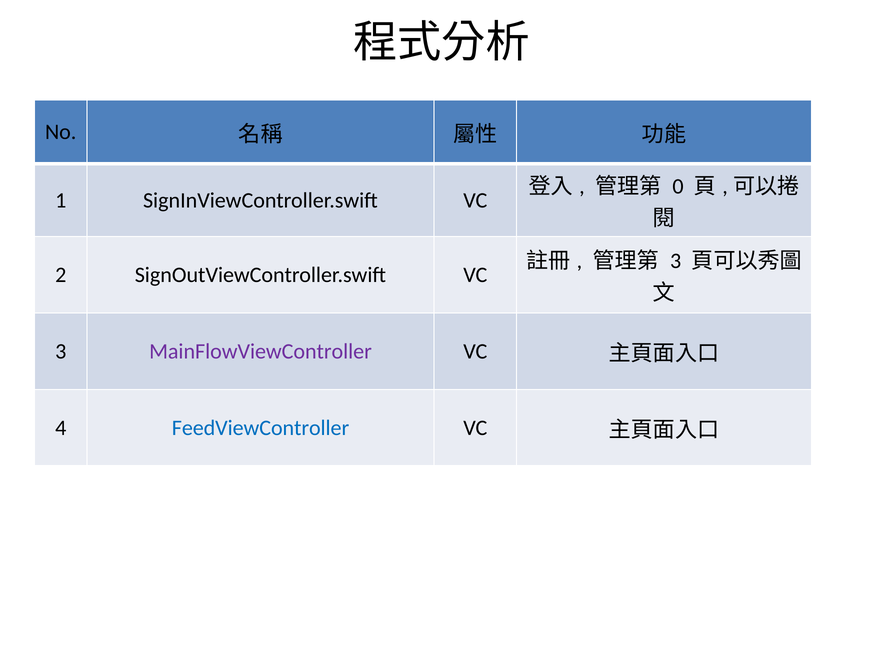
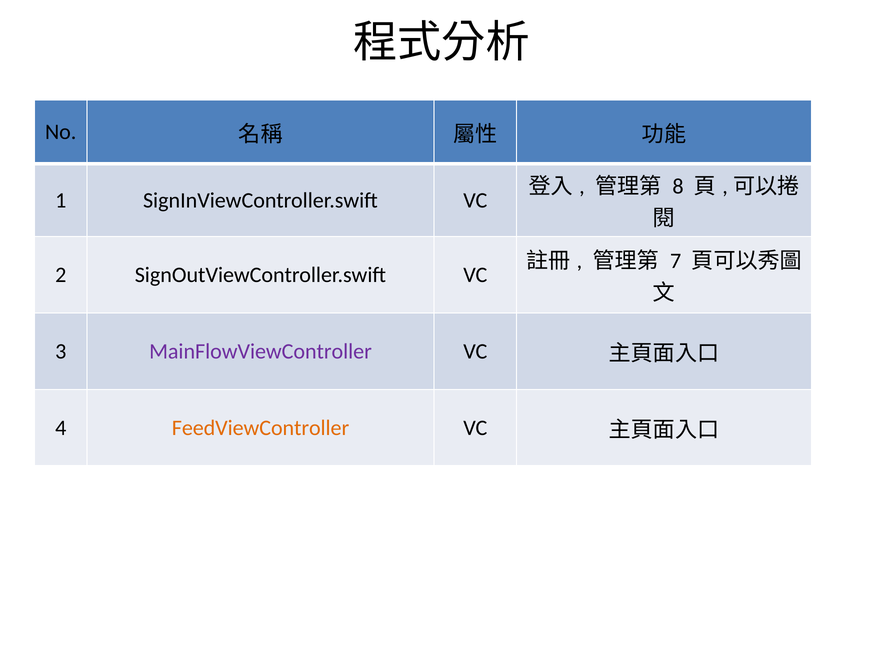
0: 0 -> 8
3 at (676, 261): 3 -> 7
FeedViewController colour: blue -> orange
